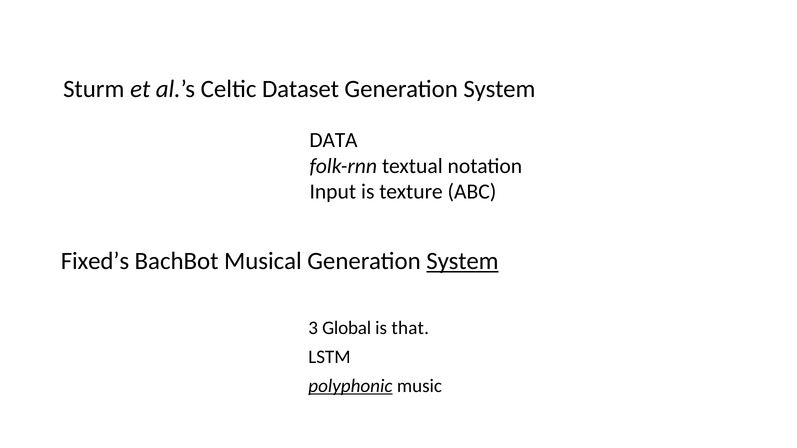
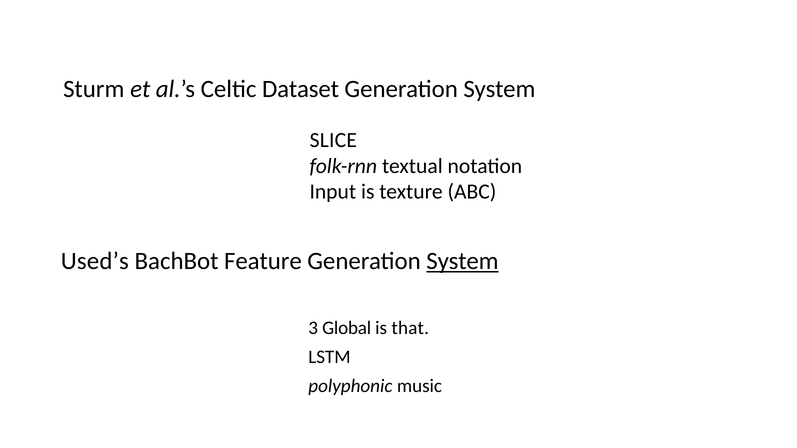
DATA: DATA -> SLICE
Fixed’s: Fixed’s -> Used’s
Musical: Musical -> Feature
polyphonic underline: present -> none
